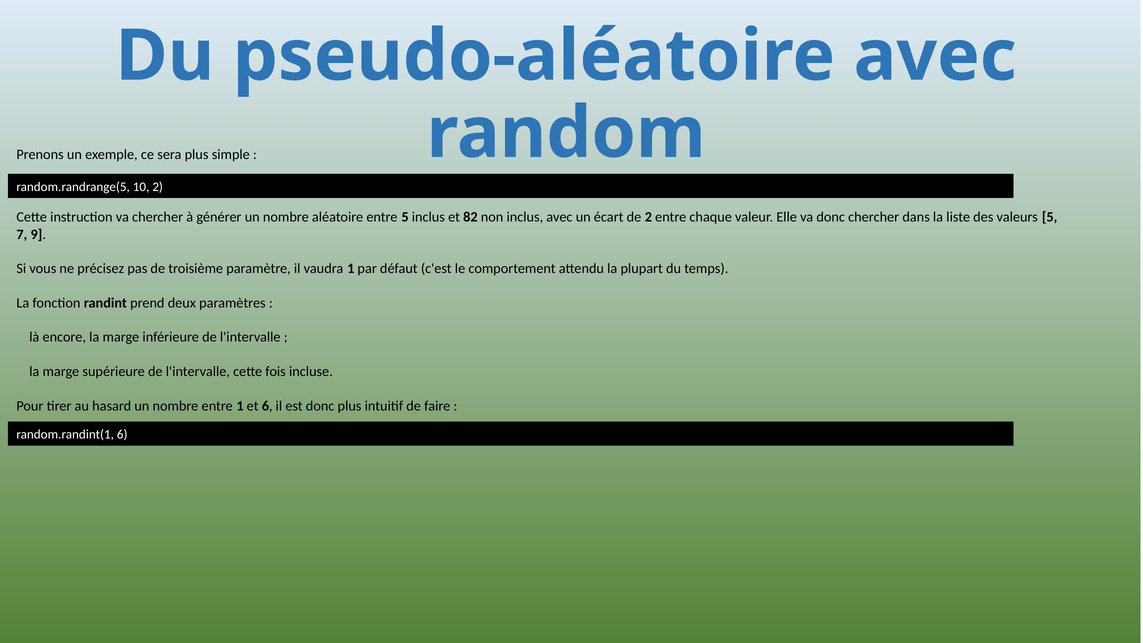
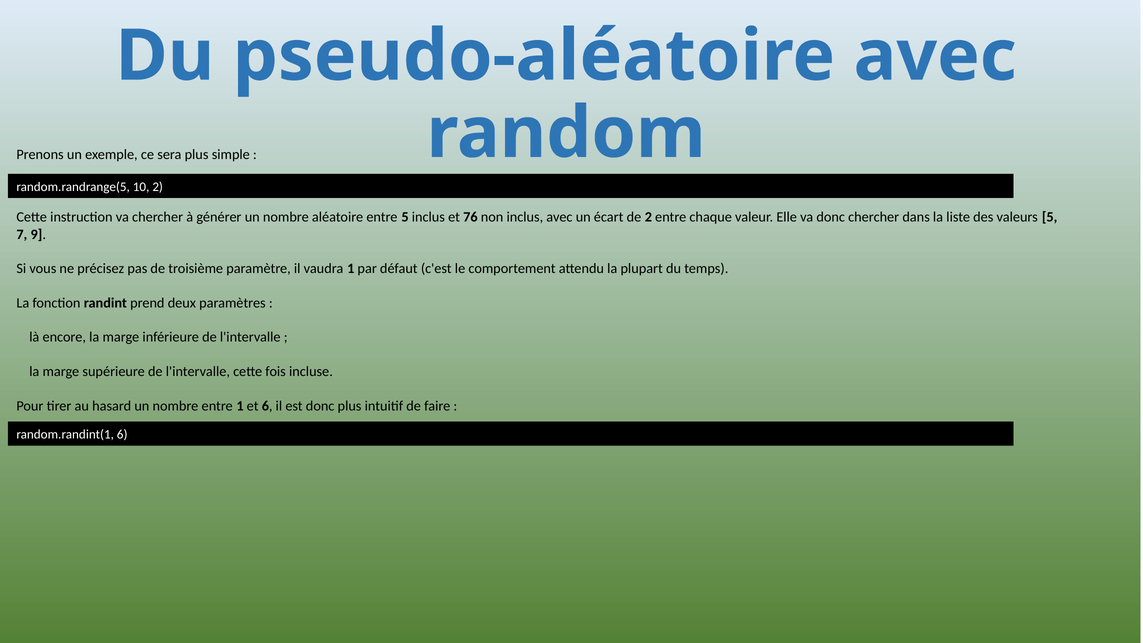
82: 82 -> 76
